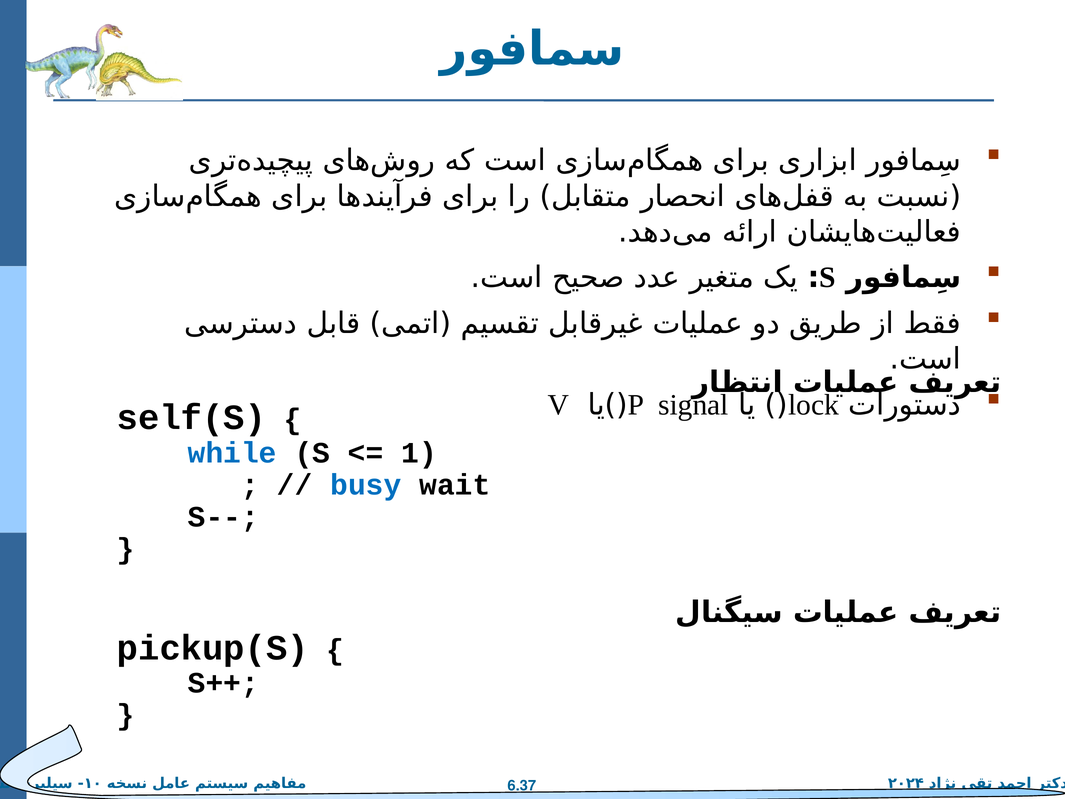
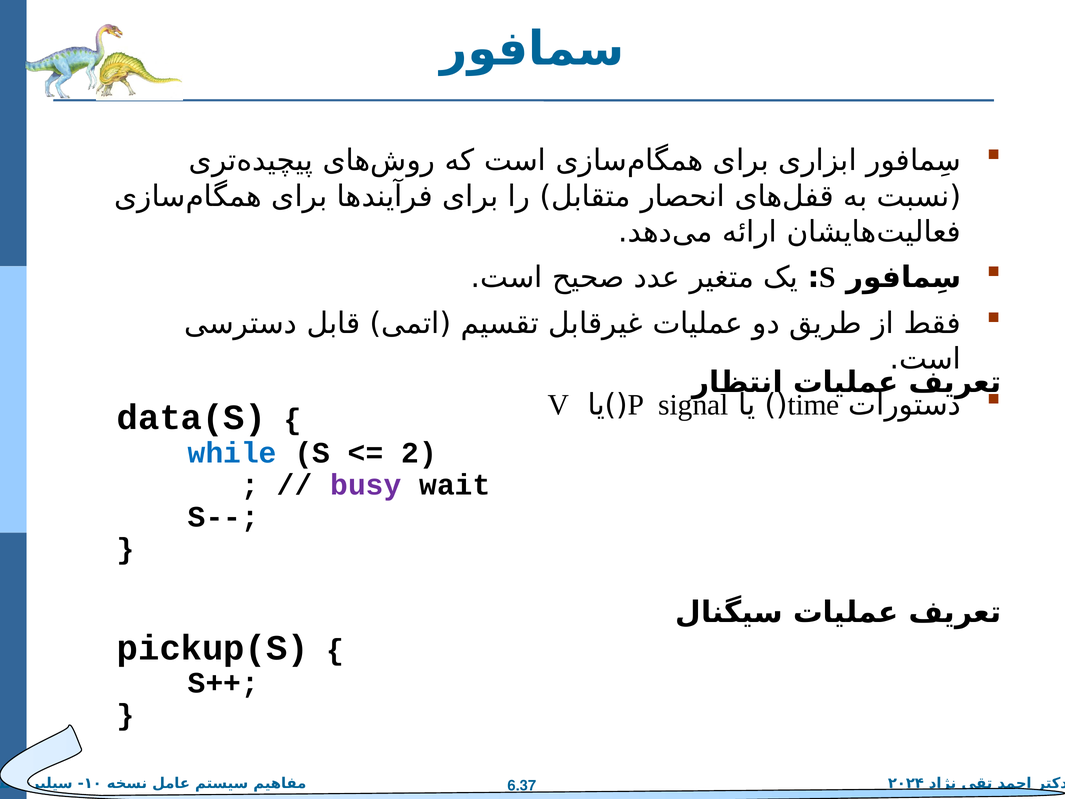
lock: lock -> time
self(S: self(S -> data(S
1: 1 -> 2
busy colour: blue -> purple
